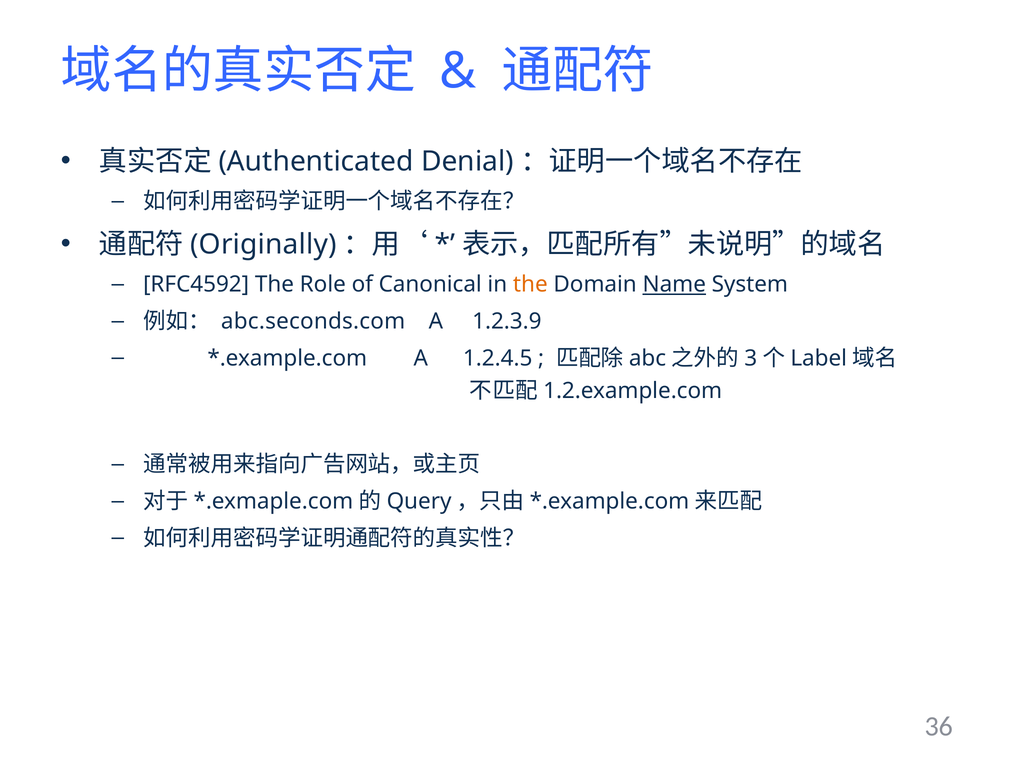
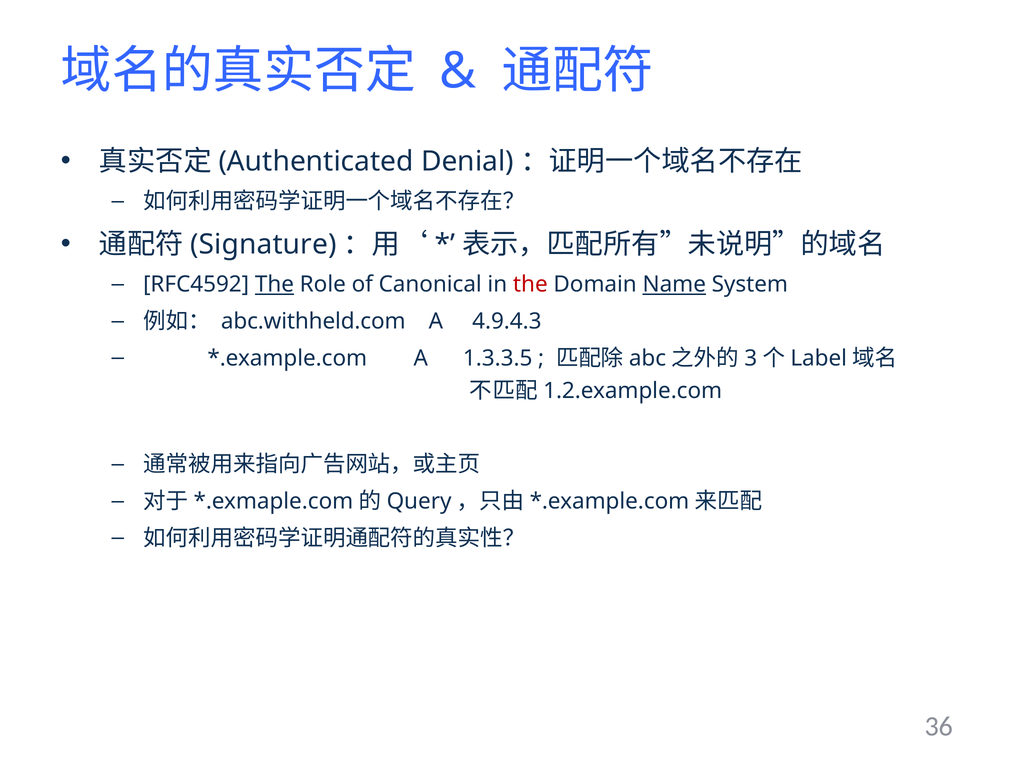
Originally: Originally -> Signature
The at (274, 285) underline: none -> present
the at (530, 285) colour: orange -> red
abc.seconds.com: abc.seconds.com -> abc.withheld.com
1.2.3.9: 1.2.3.9 -> 4.9.4.3
1.2.4.5: 1.2.4.5 -> 1.3.3.5
